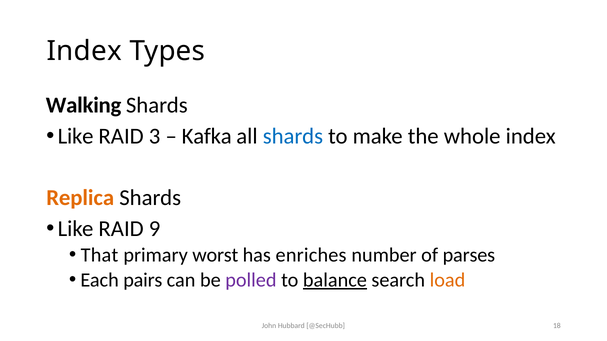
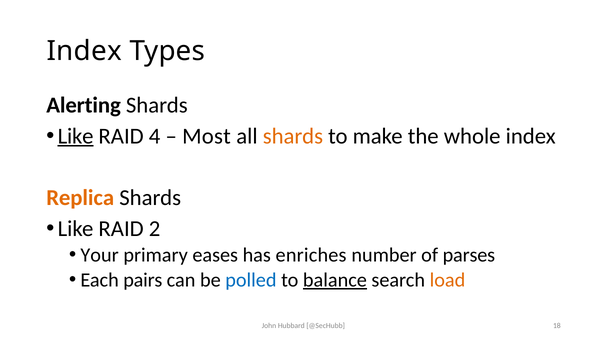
Walking: Walking -> Alerting
Like at (76, 136) underline: none -> present
3: 3 -> 4
Kafka: Kafka -> Most
shards at (293, 136) colour: blue -> orange
9: 9 -> 2
That: That -> Your
worst: worst -> eases
polled colour: purple -> blue
